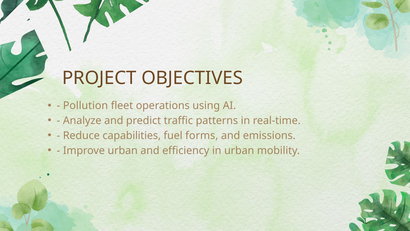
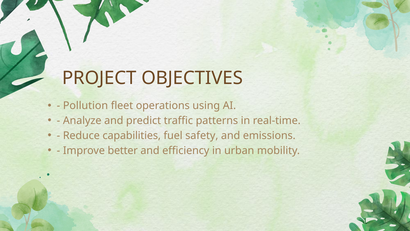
forms: forms -> safety
Improve urban: urban -> better
